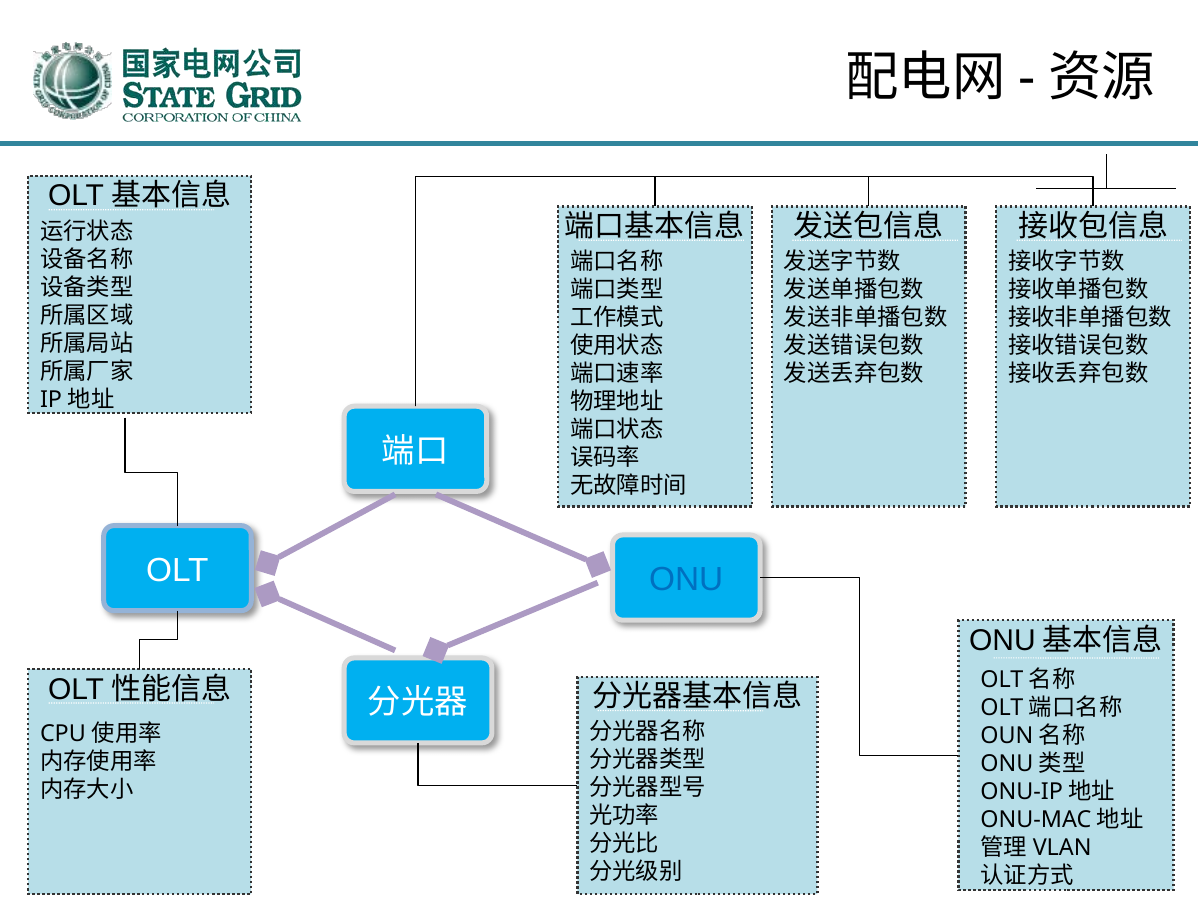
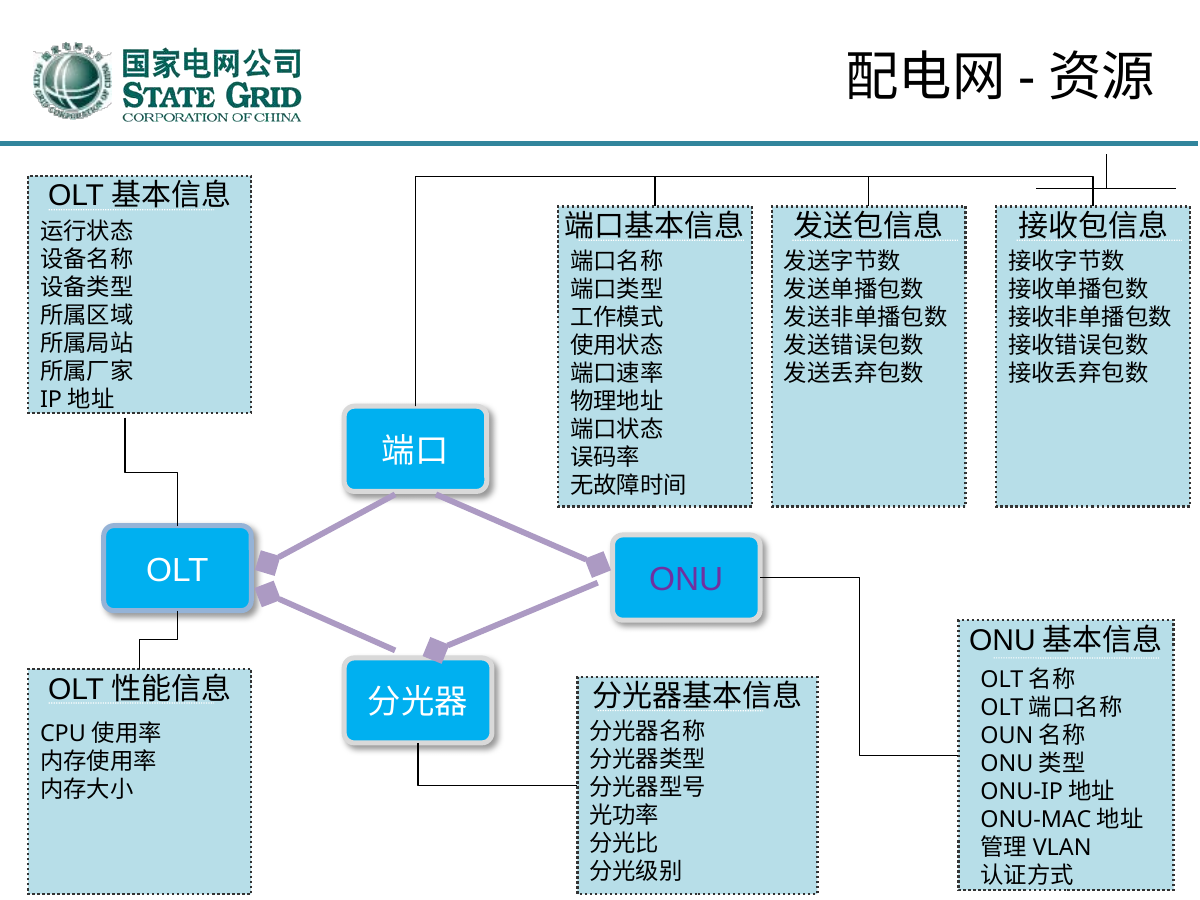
ONU colour: blue -> purple
